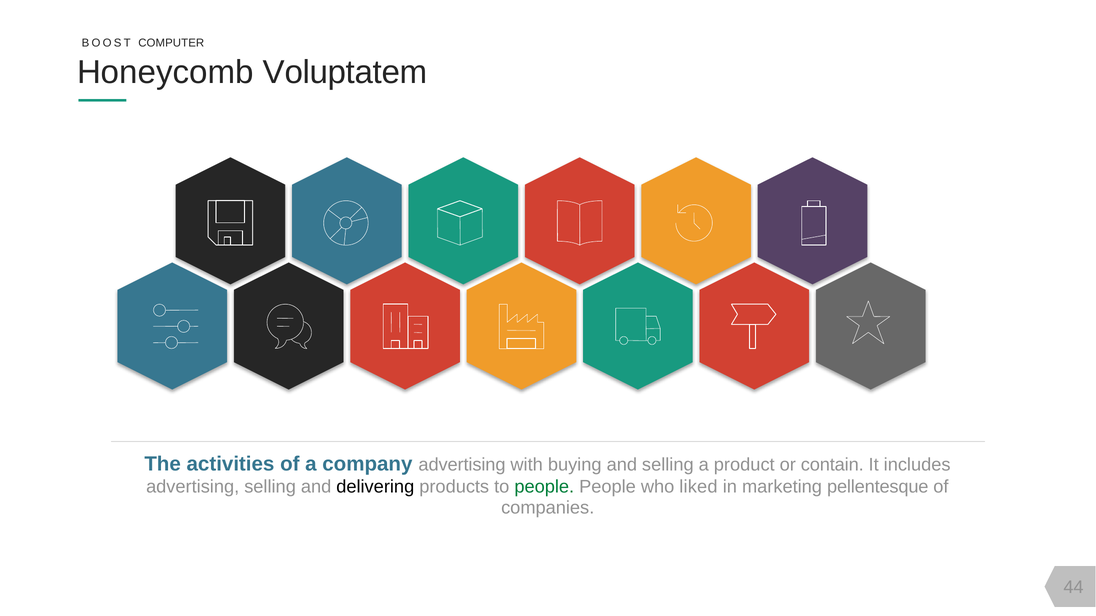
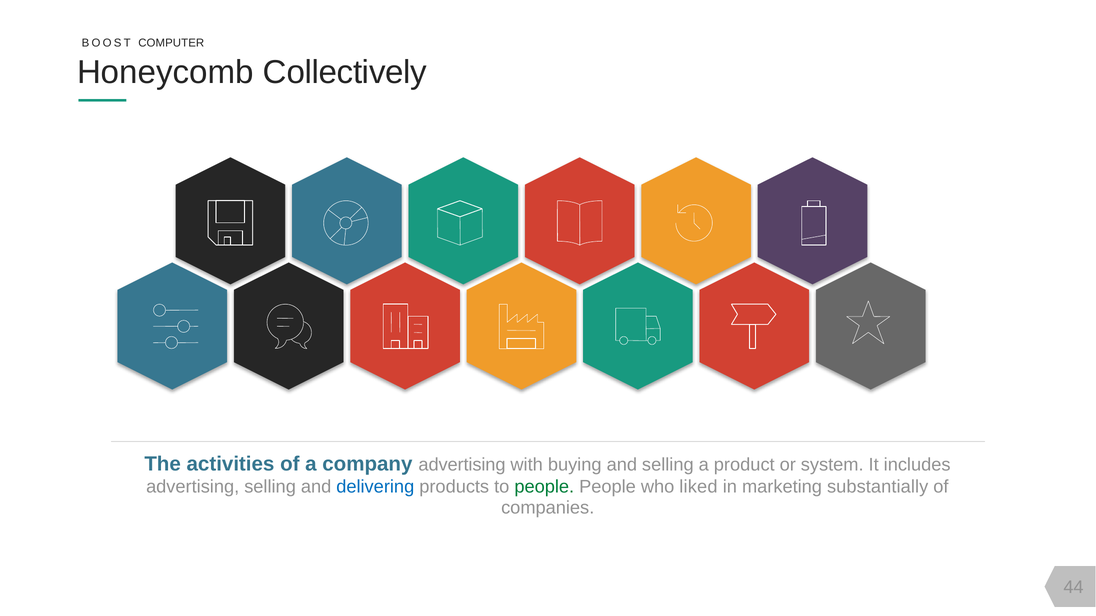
Voluptatem: Voluptatem -> Collectively
contain: contain -> system
delivering colour: black -> blue
pellentesque: pellentesque -> substantially
